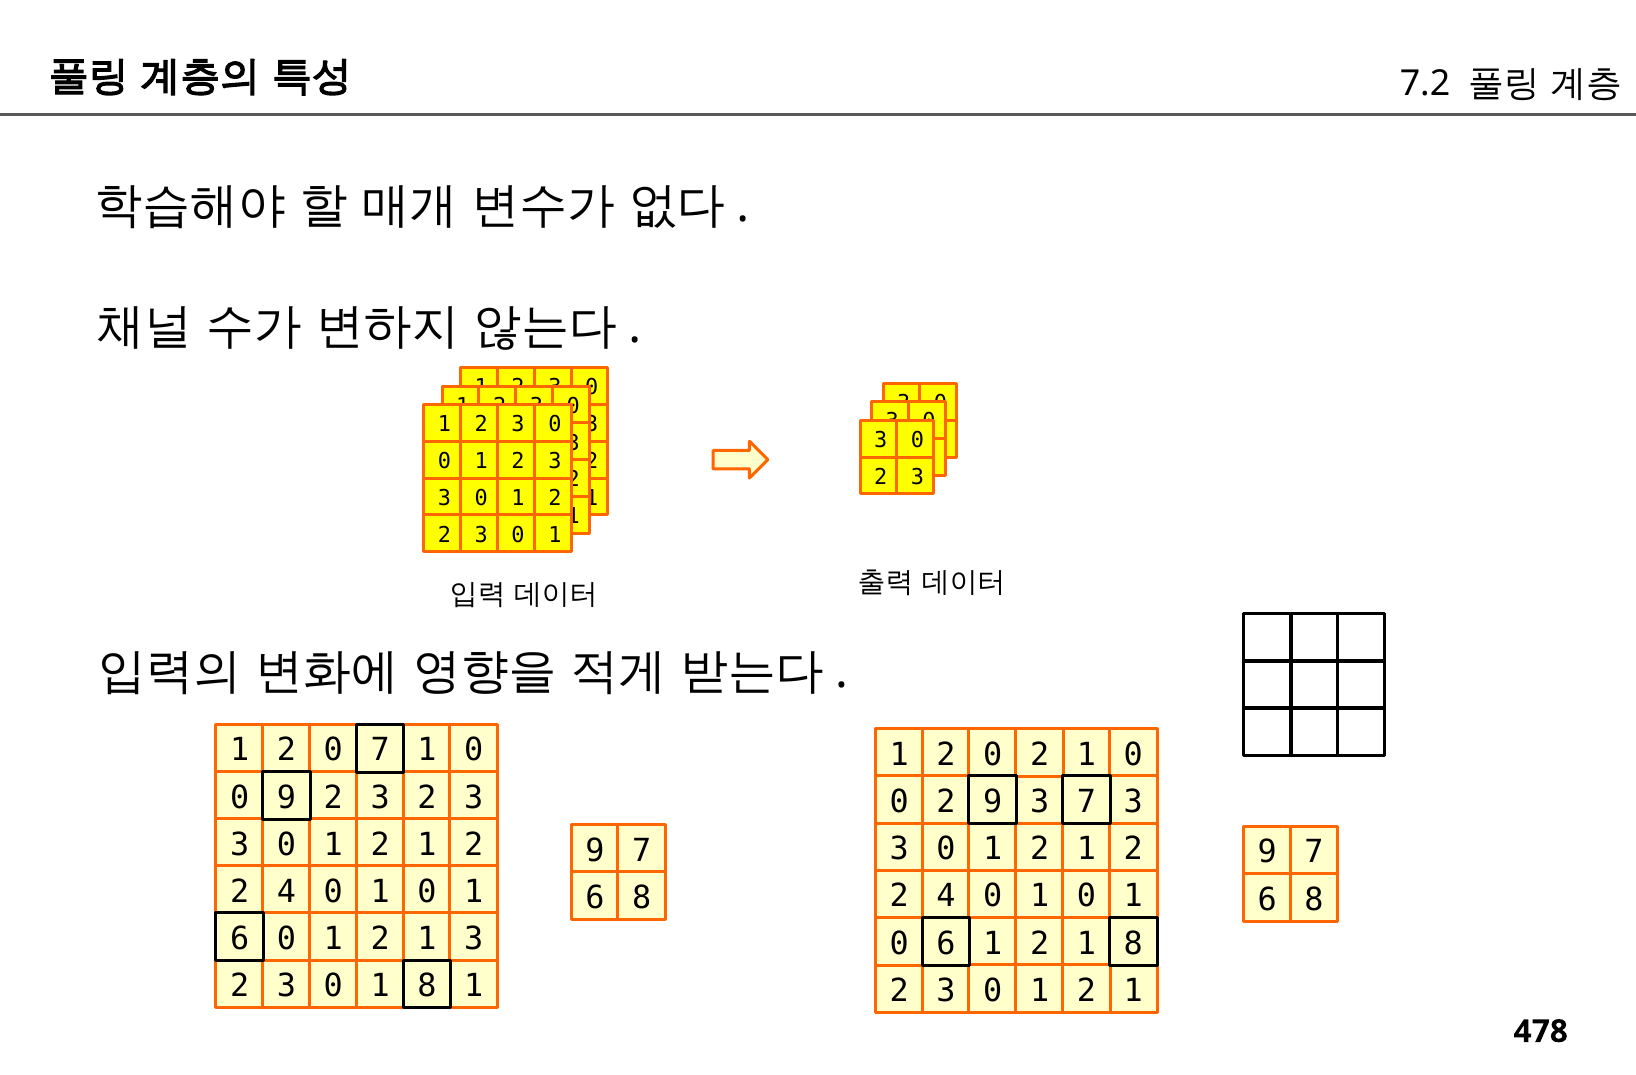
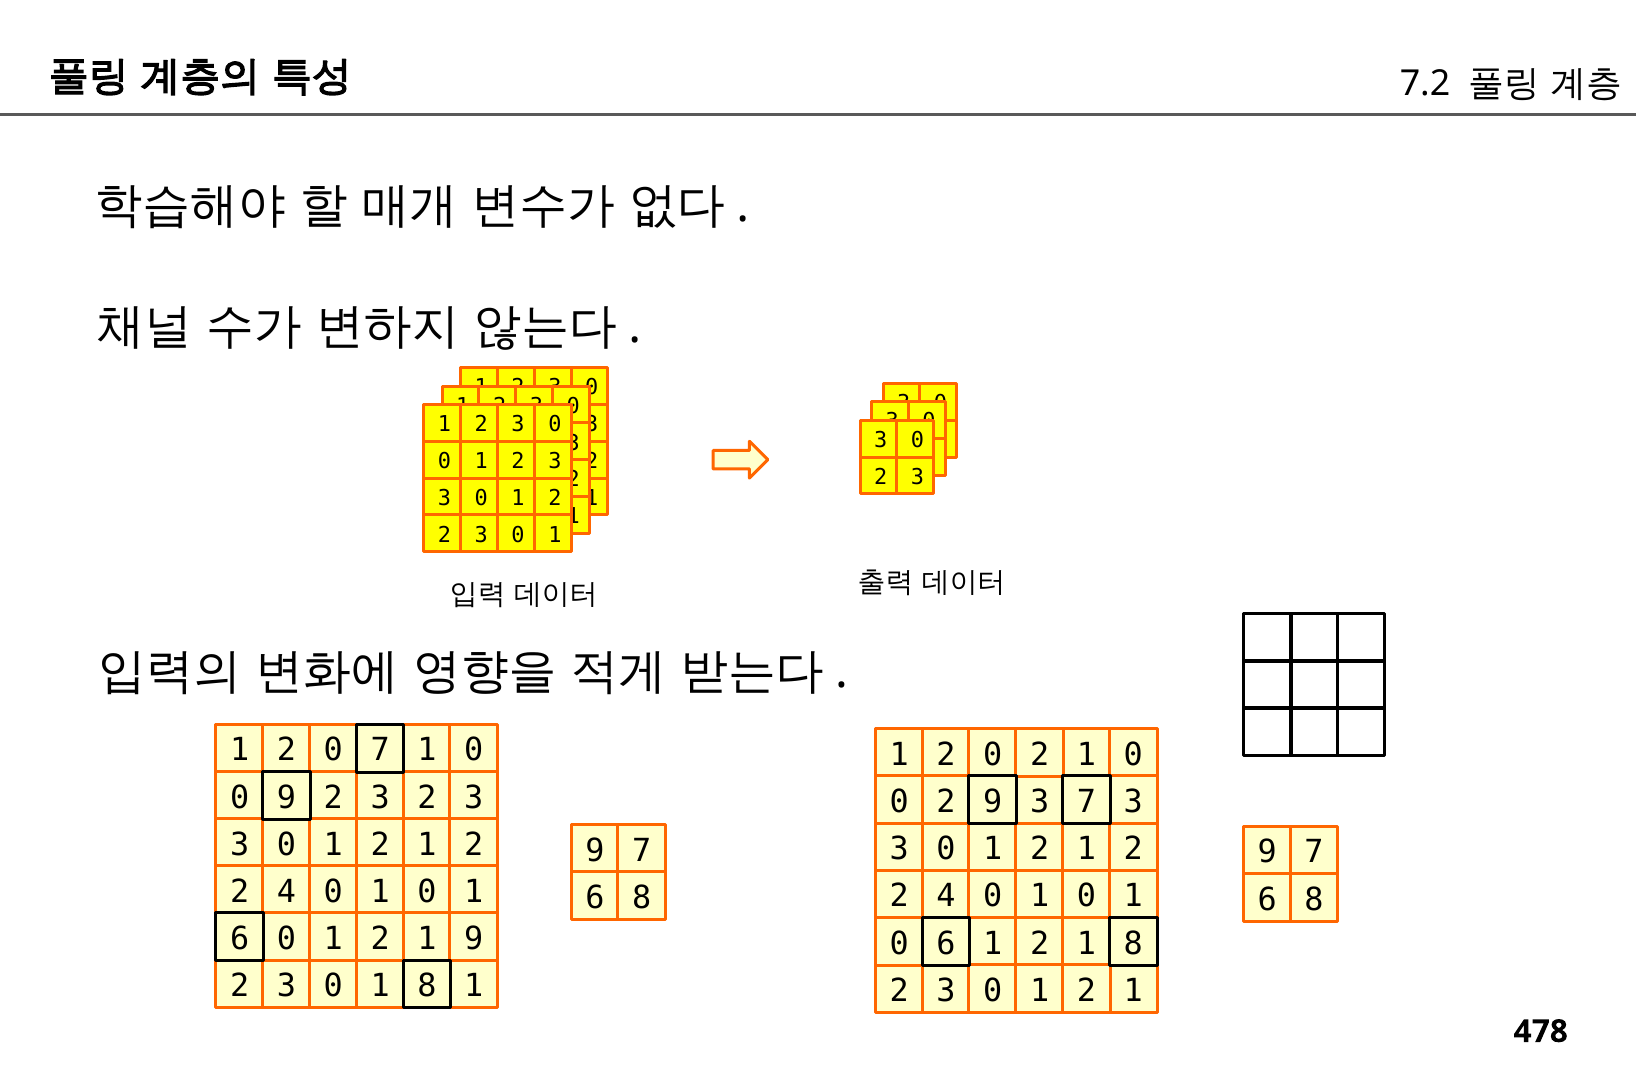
1 3: 3 -> 9
